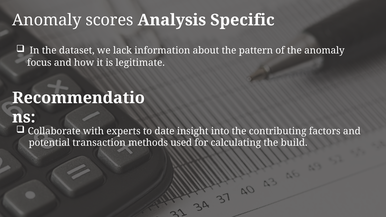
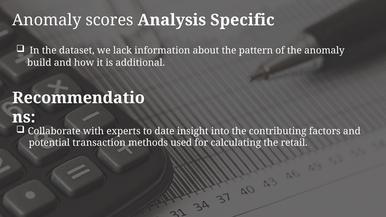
focus: focus -> build
legitimate: legitimate -> additional
build: build -> retail
